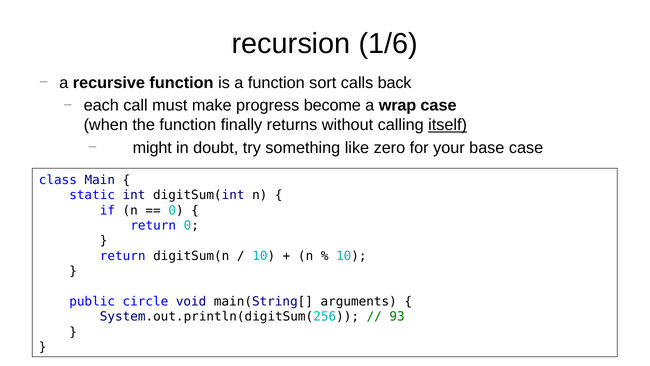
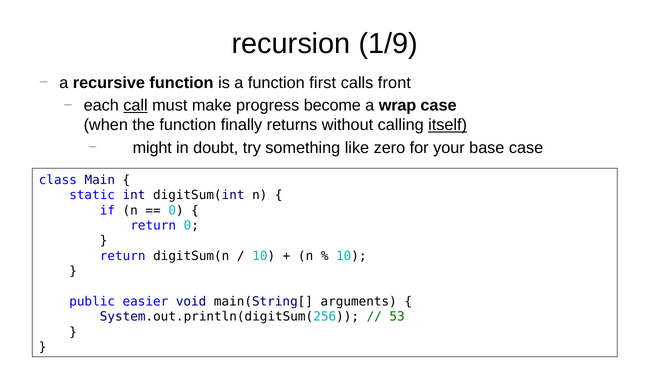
1/6: 1/6 -> 1/9
sort: sort -> first
back: back -> front
call underline: none -> present
circle: circle -> easier
93: 93 -> 53
